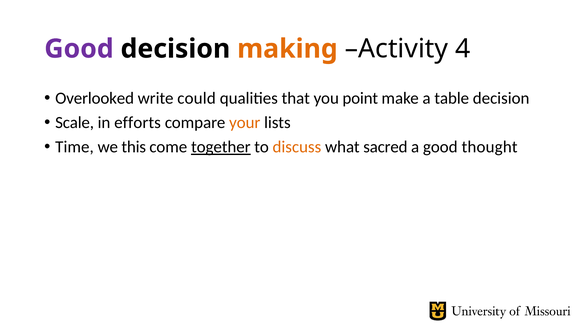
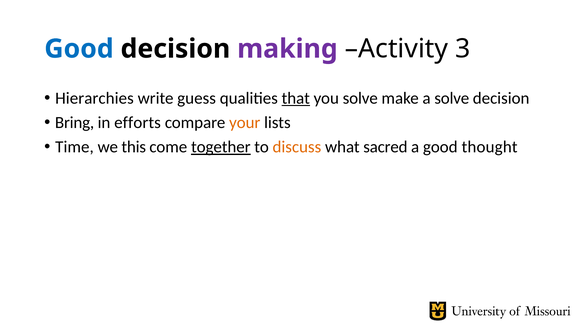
Good at (79, 49) colour: purple -> blue
making colour: orange -> purple
4: 4 -> 3
Overlooked: Overlooked -> Hierarchies
could: could -> guess
that underline: none -> present
you point: point -> solve
a table: table -> solve
Scale: Scale -> Bring
